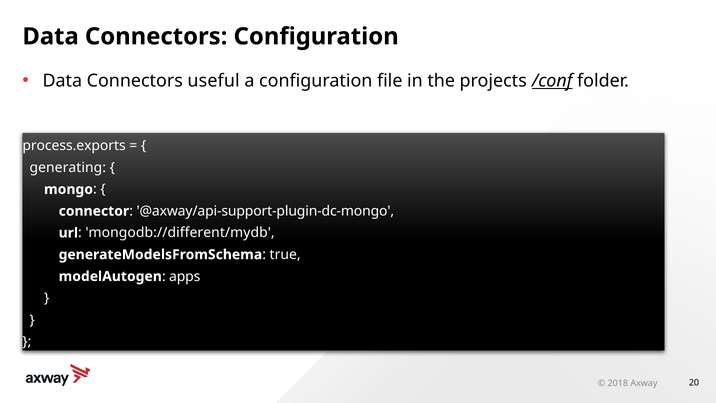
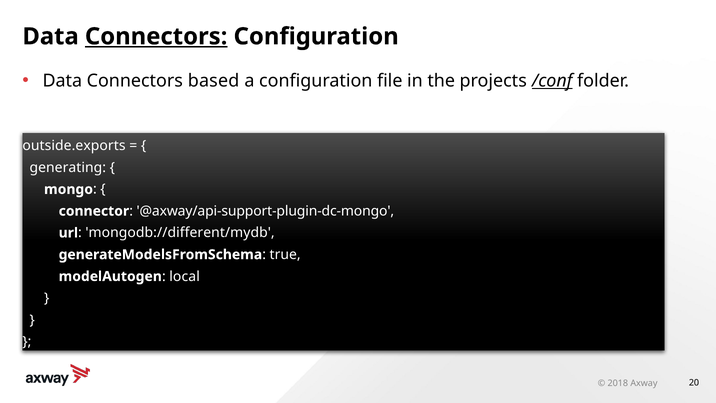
Connectors at (156, 36) underline: none -> present
useful: useful -> based
process.exports: process.exports -> outside.exports
apps: apps -> local
